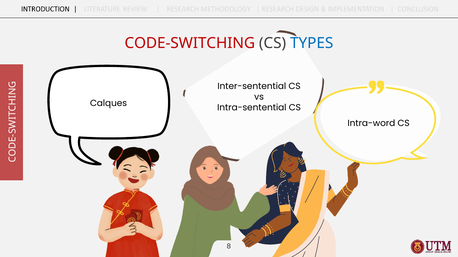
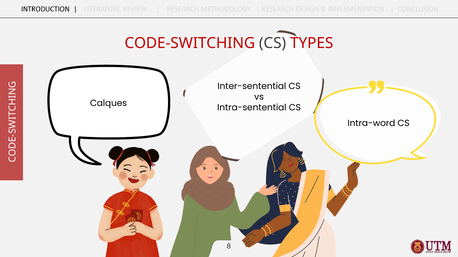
TYPES colour: blue -> red
